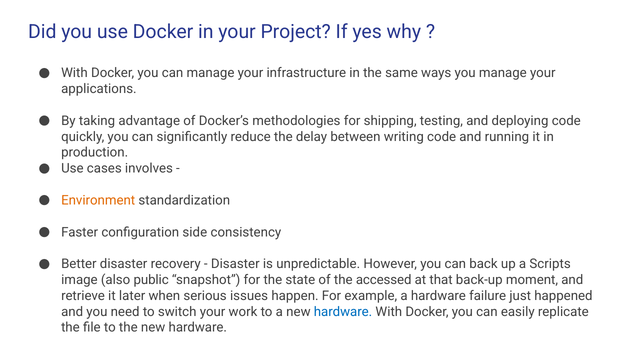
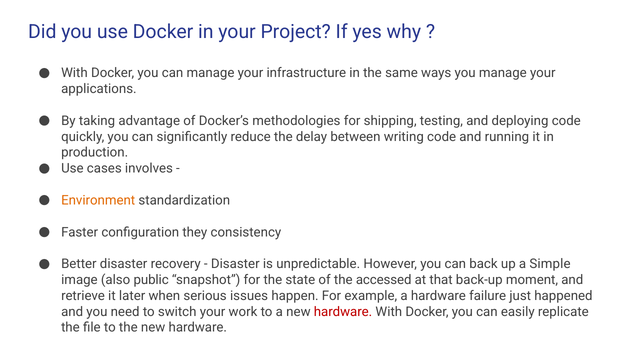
side: side -> they
Scripts: Scripts -> Simple
hardware at (343, 312) colour: blue -> red
